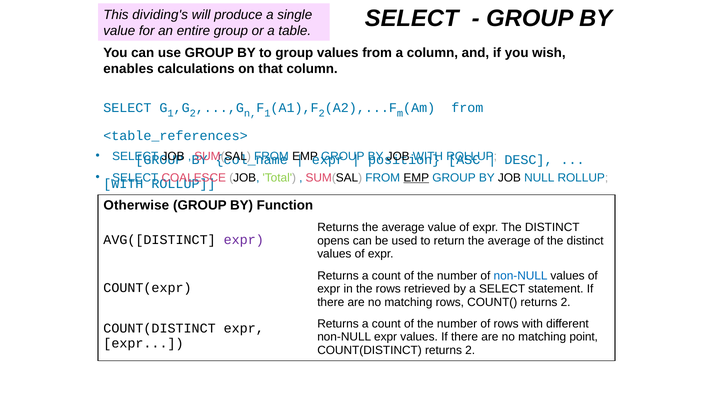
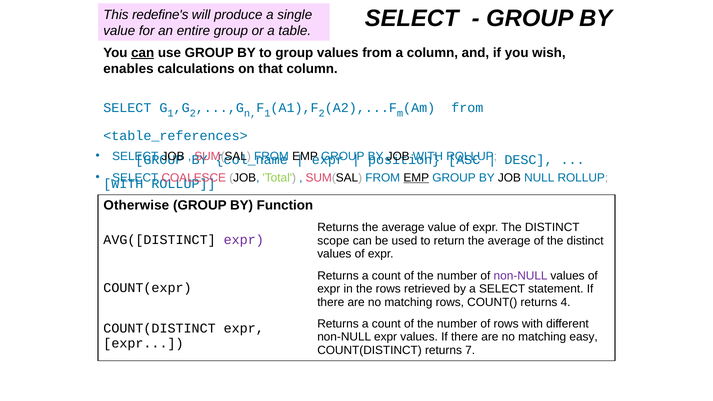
dividing's: dividing's -> redefine's
can at (143, 53) underline: none -> present
opens: opens -> scope
non-NULL at (521, 276) colour: blue -> purple
COUNT( returns 2: 2 -> 4
point: point -> easy
COUNT(DISTINCT returns 2: 2 -> 7
